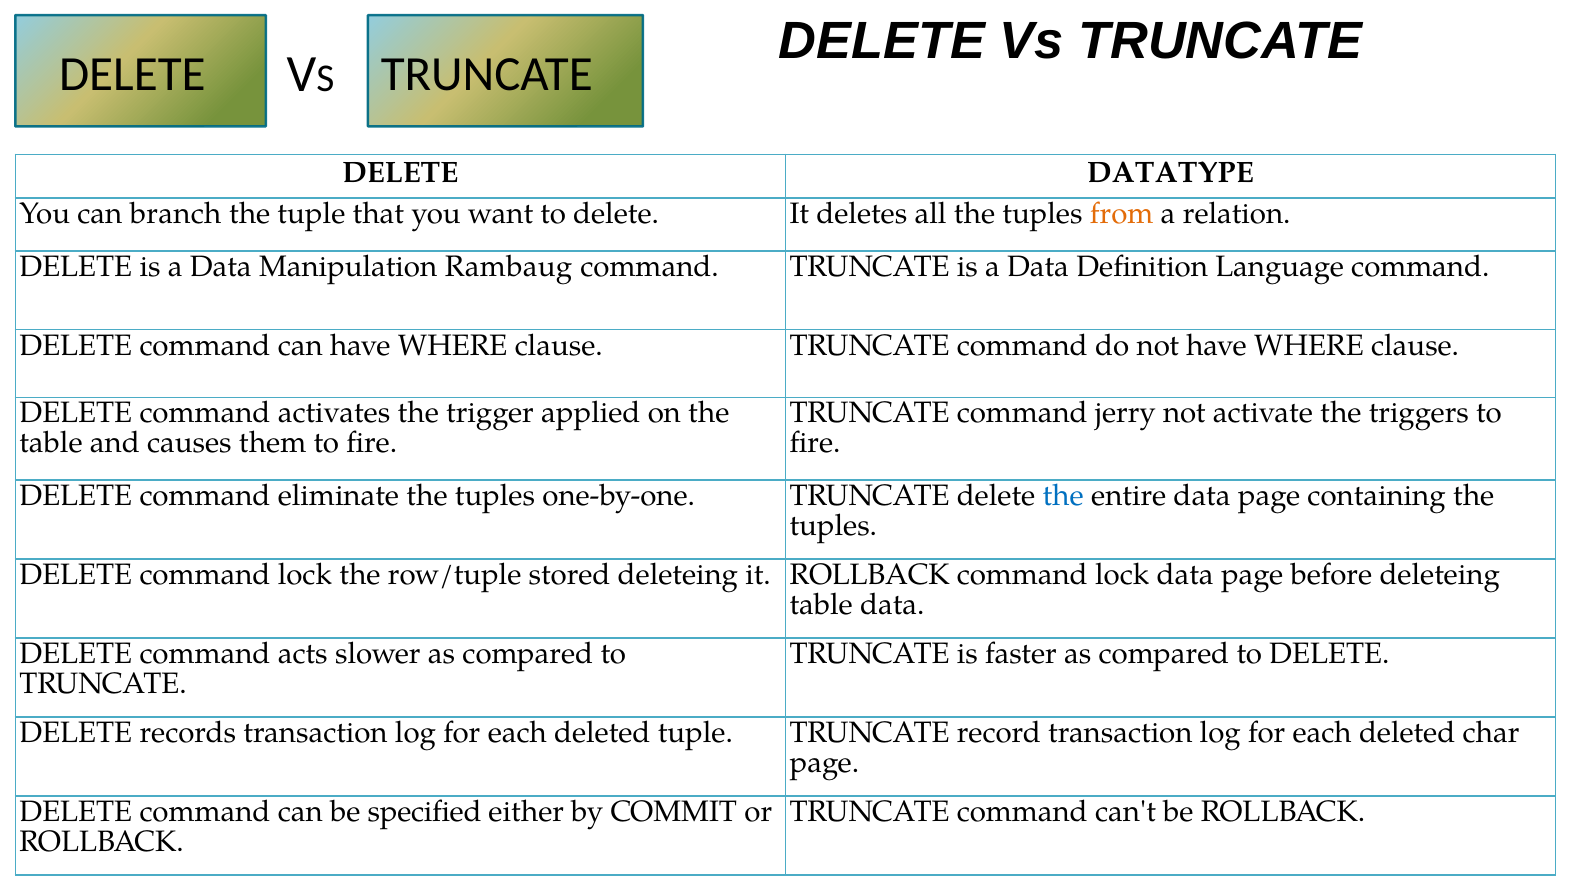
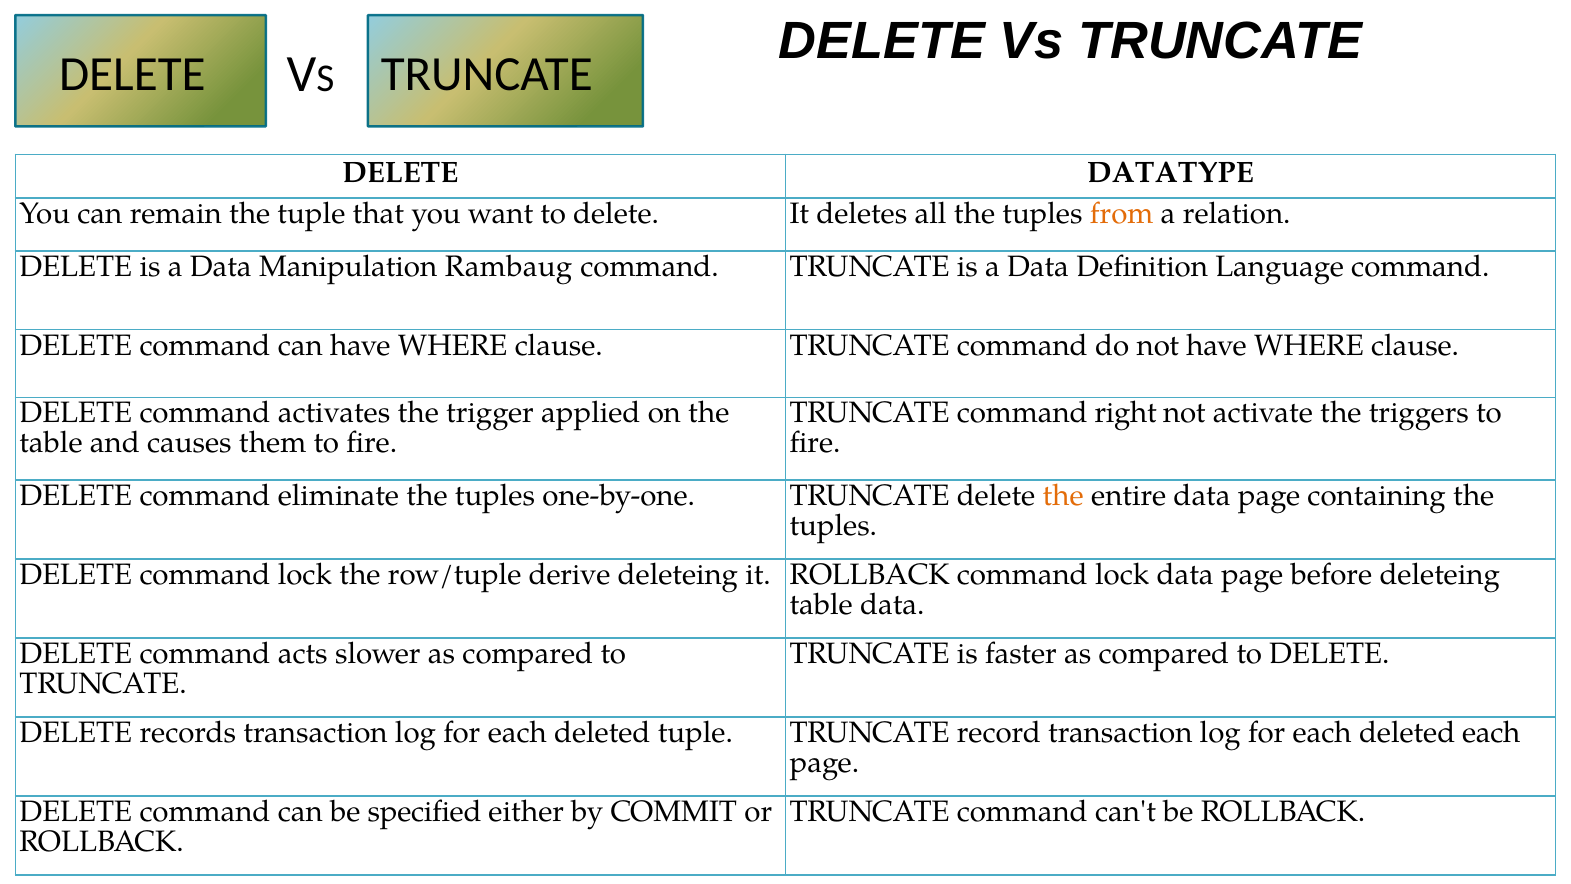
branch: branch -> remain
jerry: jerry -> right
the at (1063, 496) colour: blue -> orange
stored: stored -> derive
deleted char: char -> each
